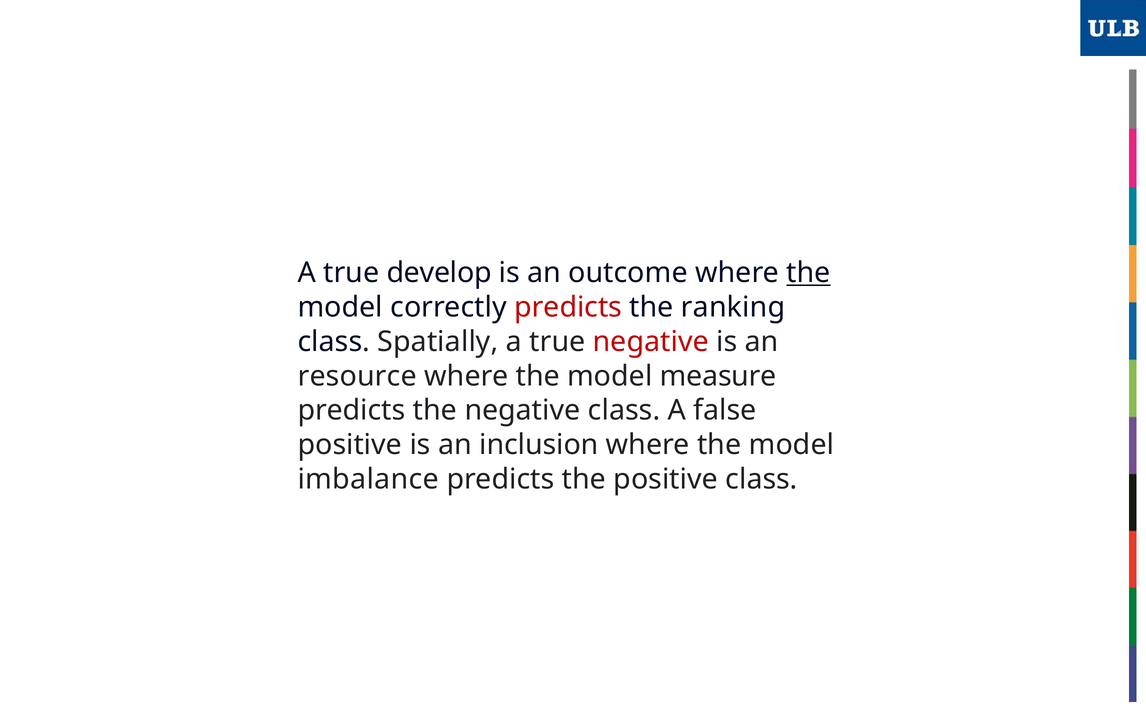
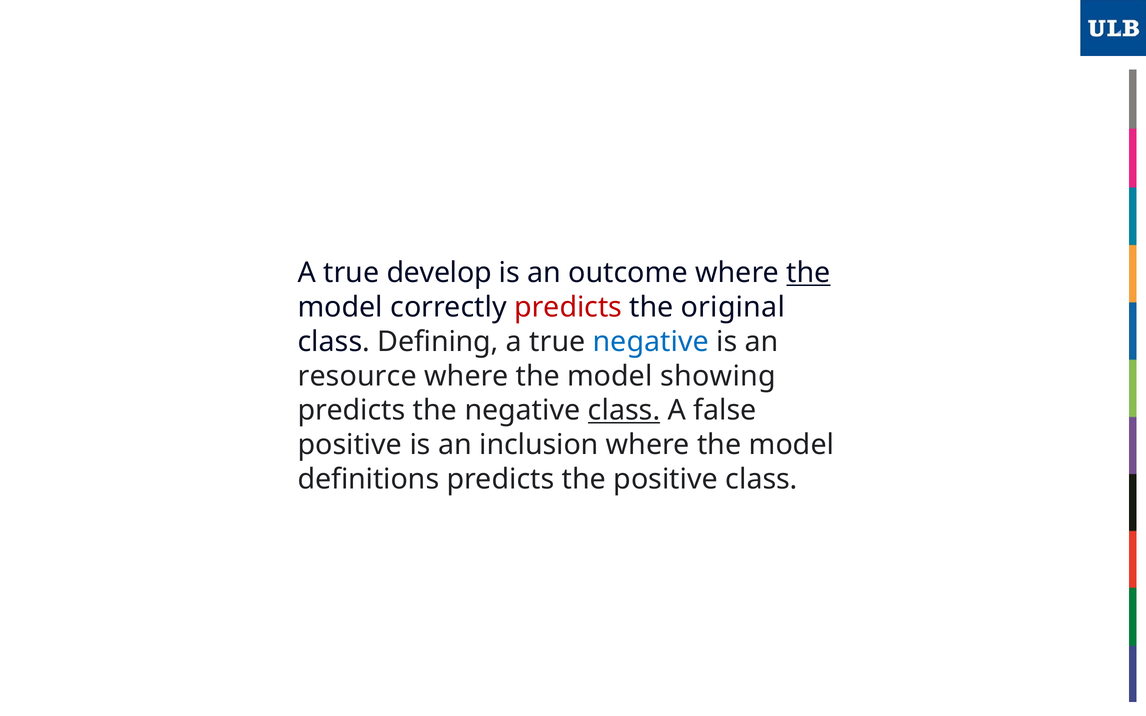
ranking: ranking -> original
Spatially: Spatially -> Defining
negative at (651, 342) colour: red -> blue
measure: measure -> showing
class at (624, 411) underline: none -> present
imbalance: imbalance -> definitions
